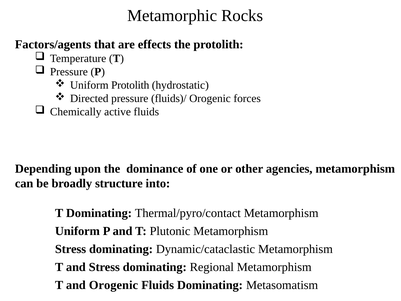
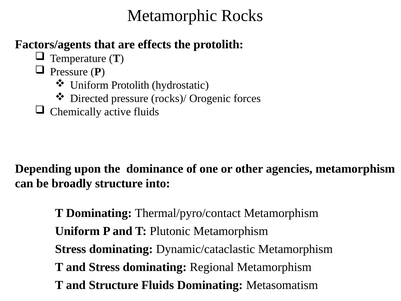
fluids)/: fluids)/ -> rocks)/
and Orogenic: Orogenic -> Structure
